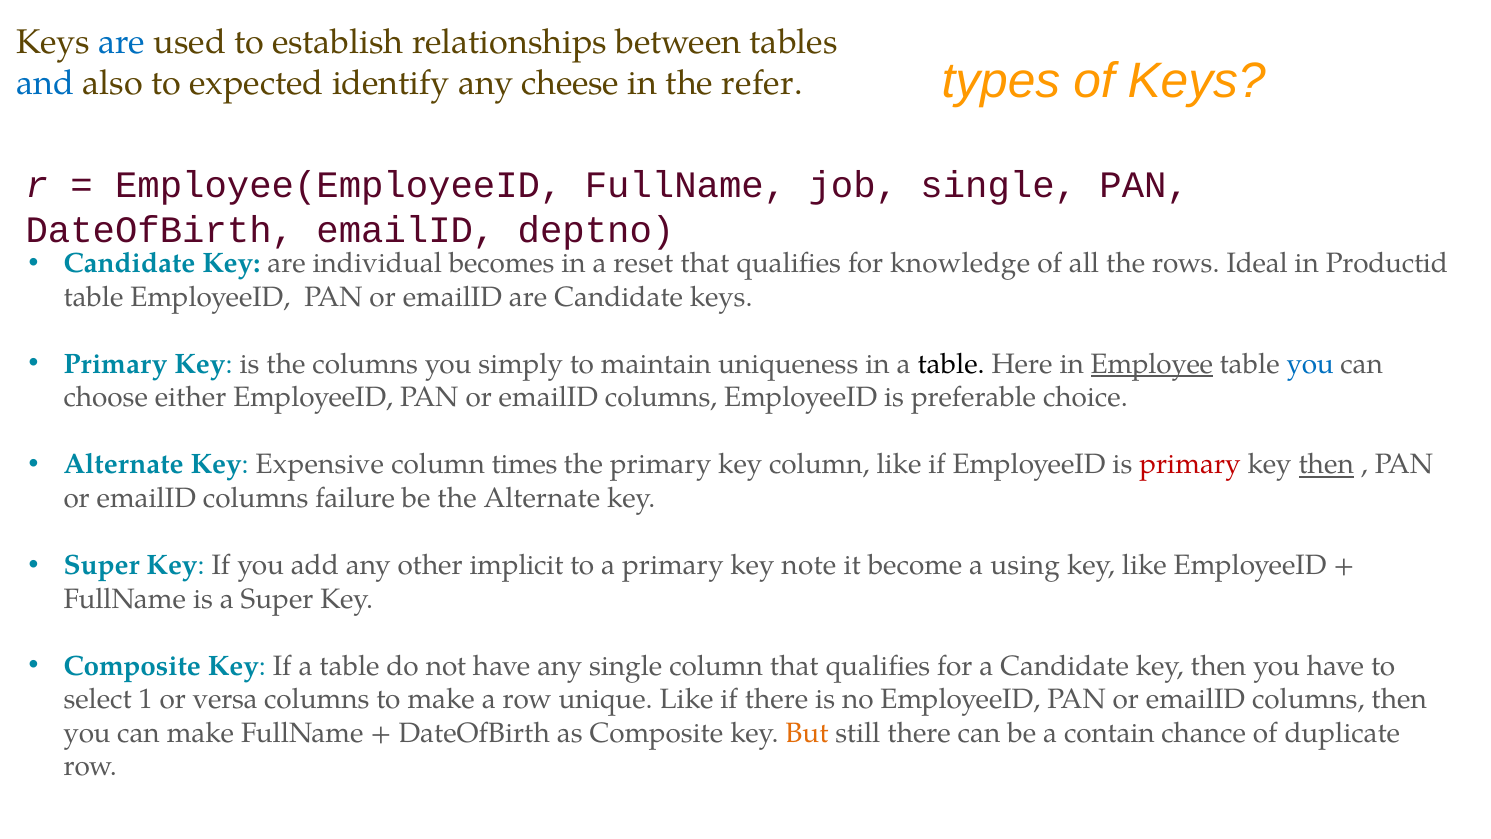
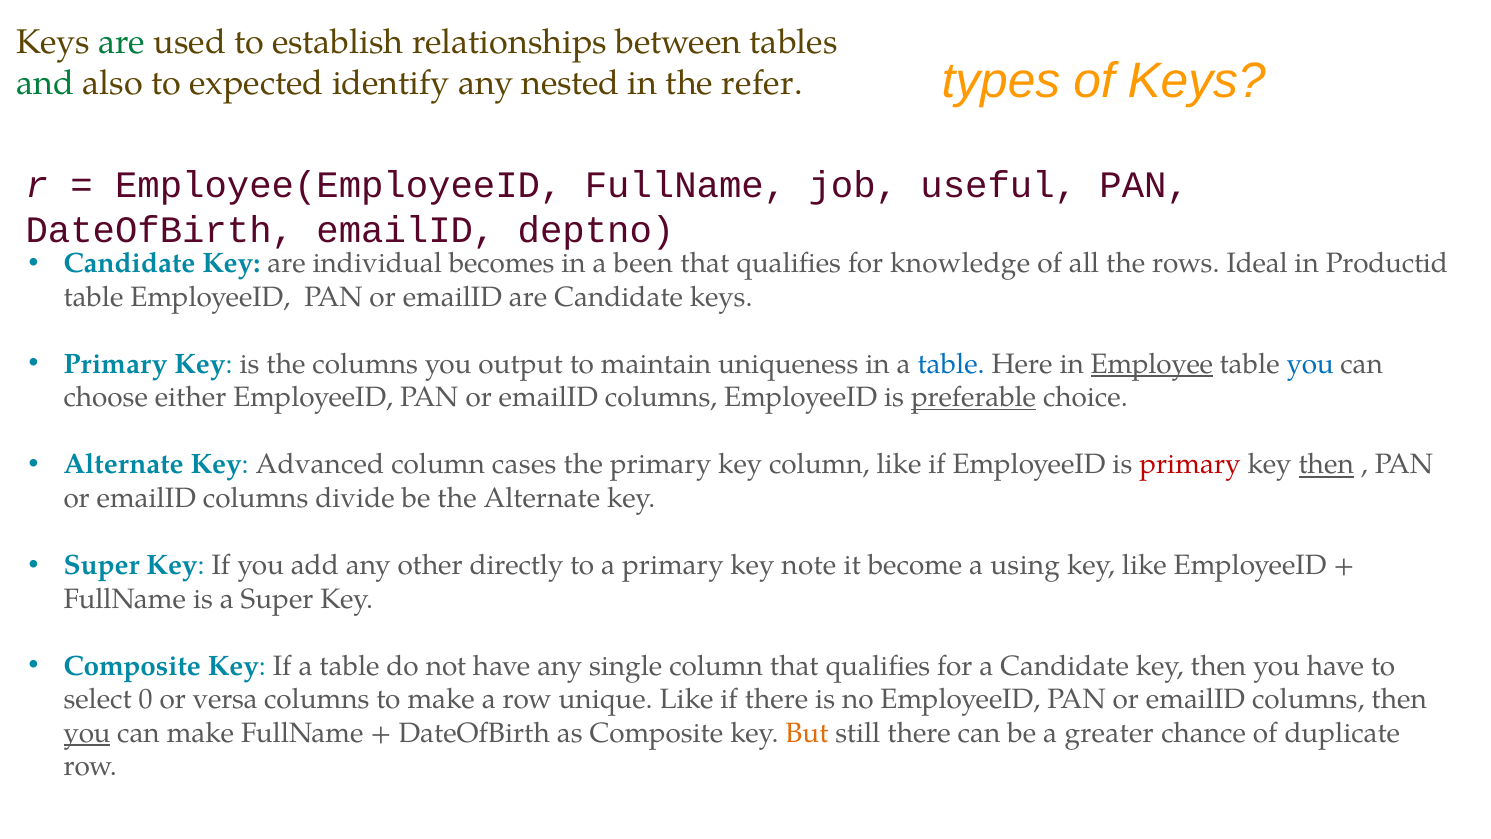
are at (122, 43) colour: blue -> green
and colour: blue -> green
cheese: cheese -> nested
job single: single -> useful
reset: reset -> been
simply: simply -> output
table at (951, 364) colour: black -> blue
preferable underline: none -> present
Expensive: Expensive -> Advanced
times: times -> cases
failure: failure -> divide
implicit: implicit -> directly
1: 1 -> 0
you at (87, 733) underline: none -> present
contain: contain -> greater
